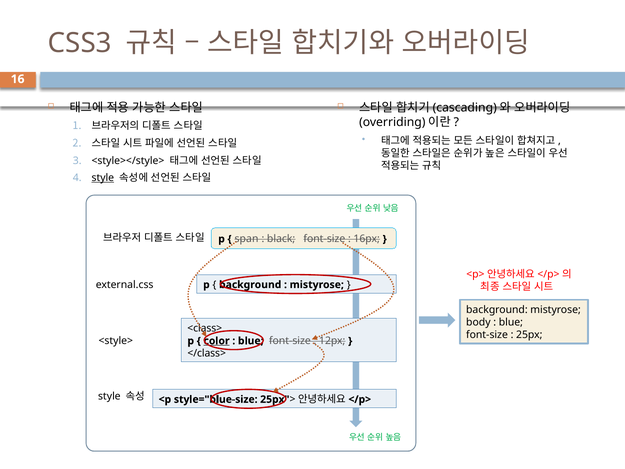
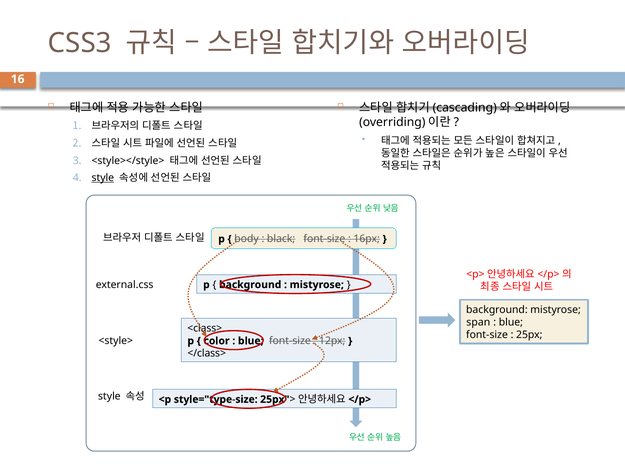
span: span -> body
body: body -> span
color underline: present -> none
style="blue-size: style="blue-size -> style="type-size
